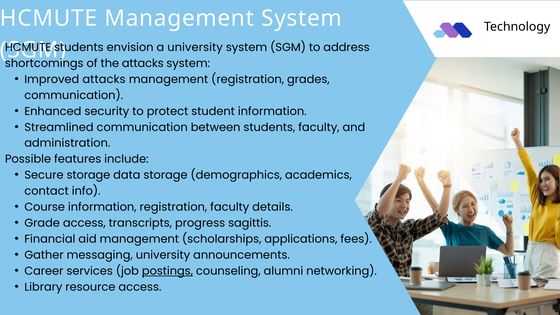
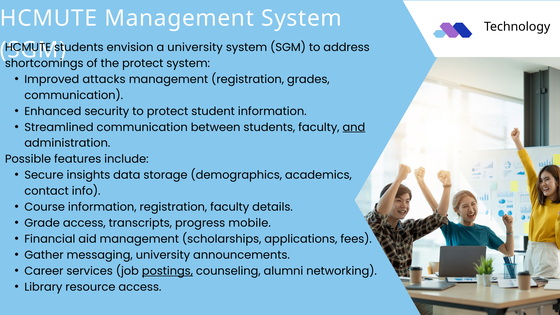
the attacks: attacks -> protect
and underline: none -> present
Secure storage: storage -> insights
sagittis: sagittis -> mobile
